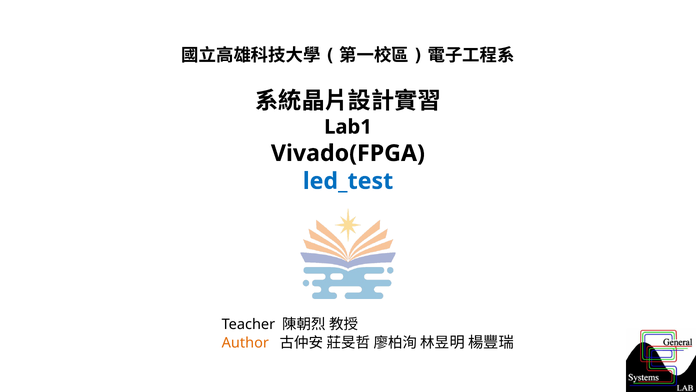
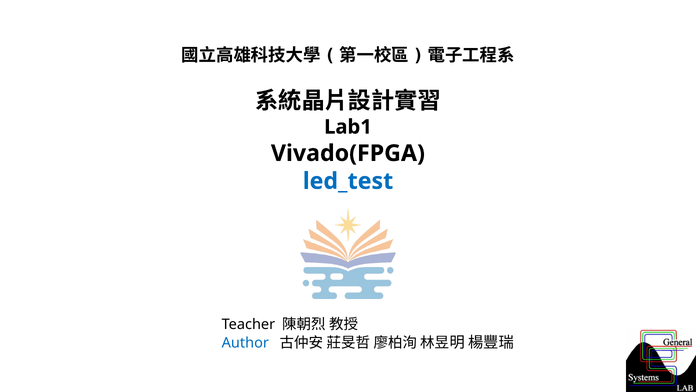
Author colour: orange -> blue
